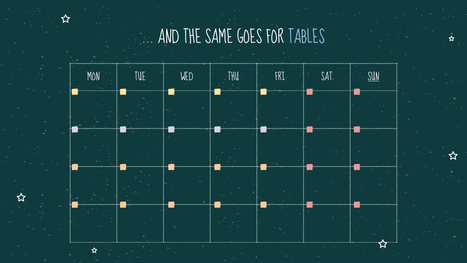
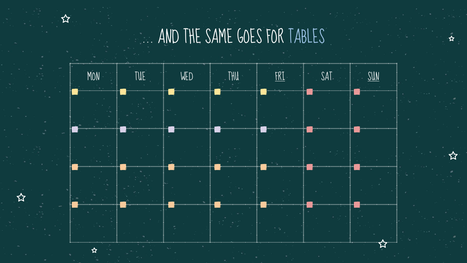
FRI underline: none -> present
